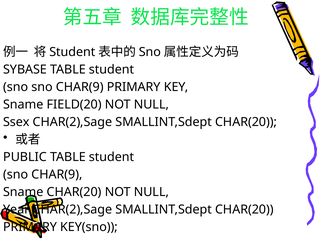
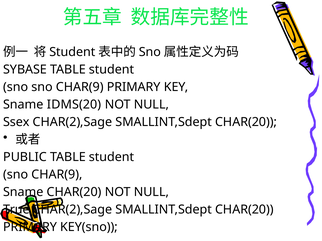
FIELD(20: FIELD(20 -> IDMS(20
Year: Year -> True
